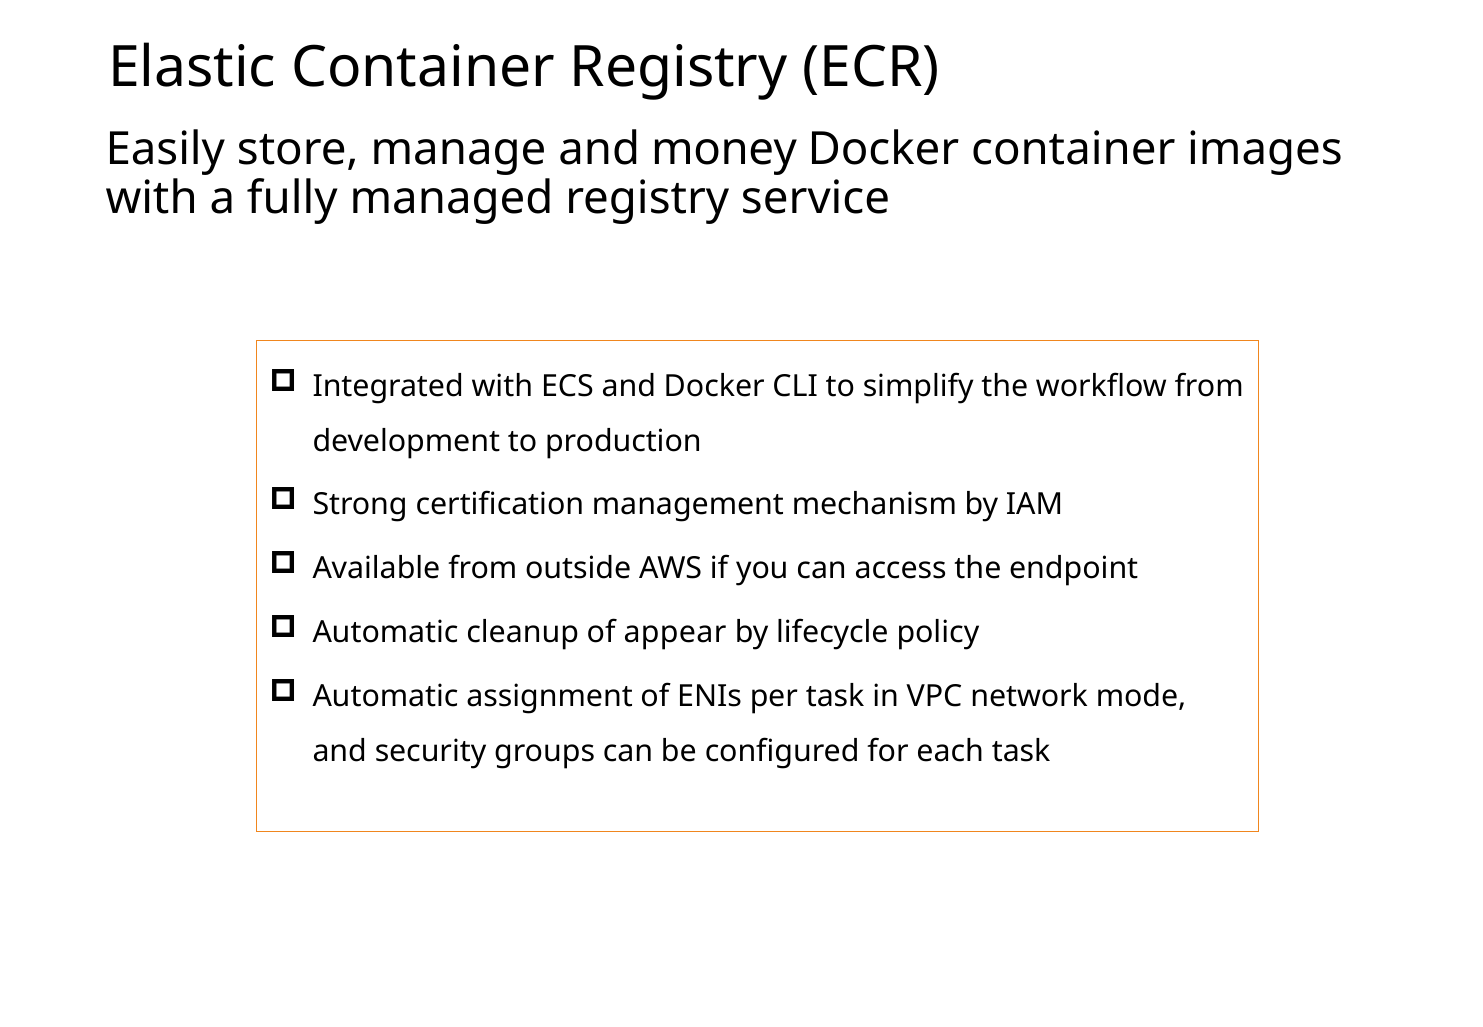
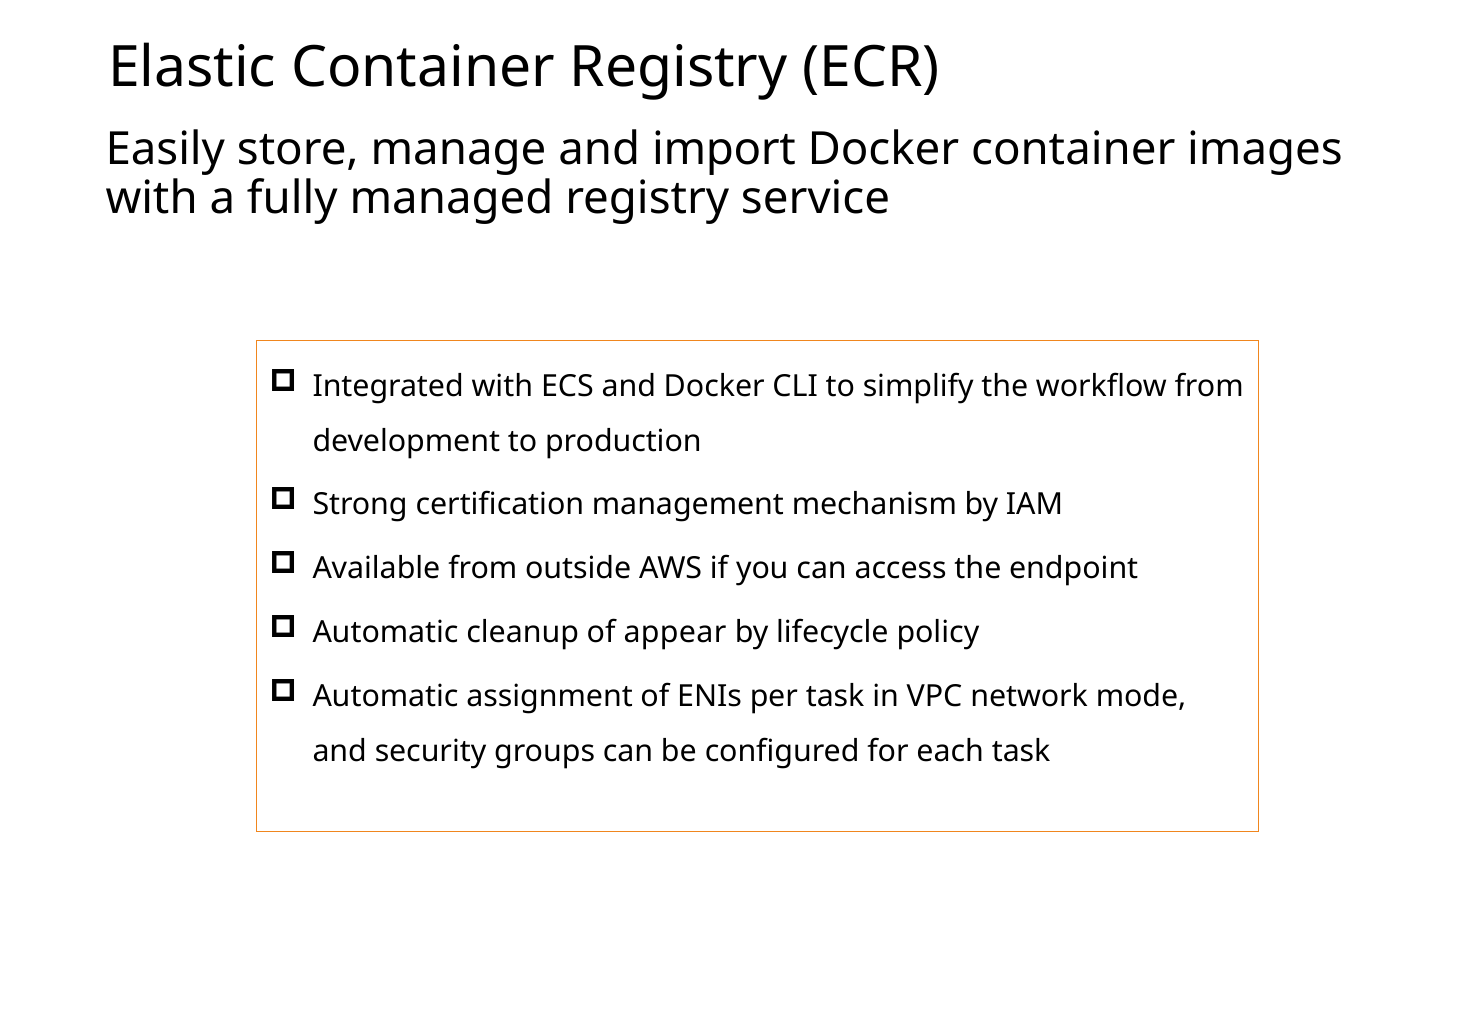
money: money -> import
